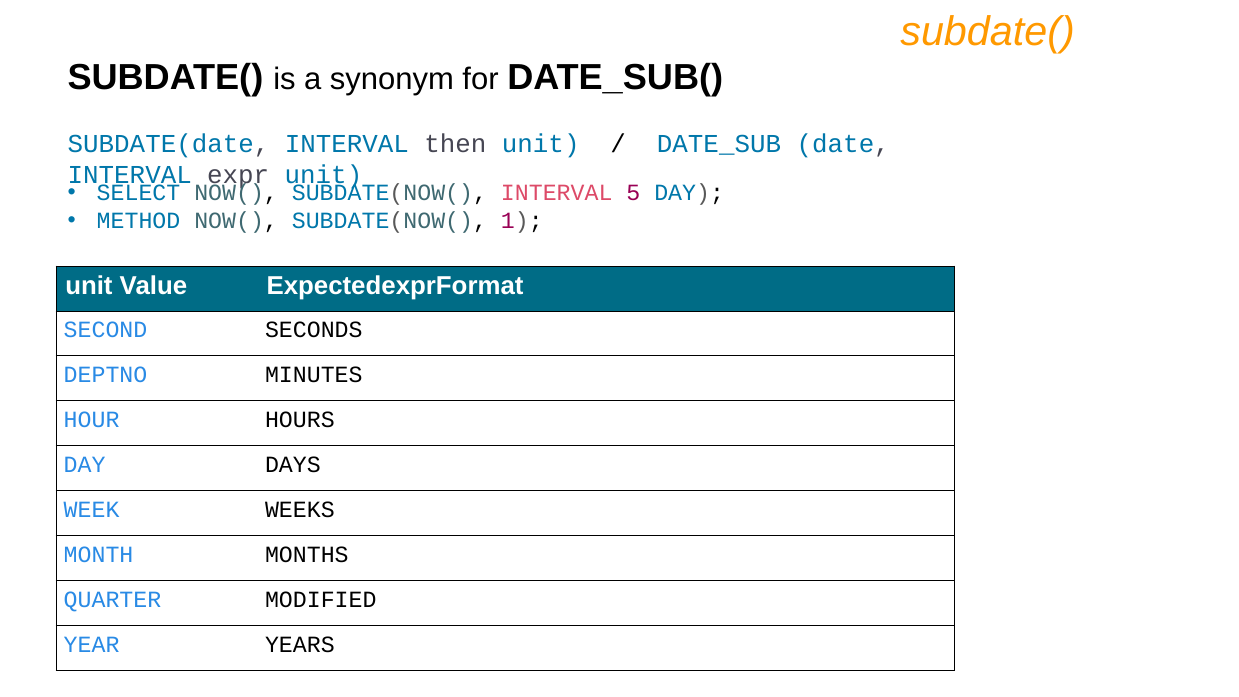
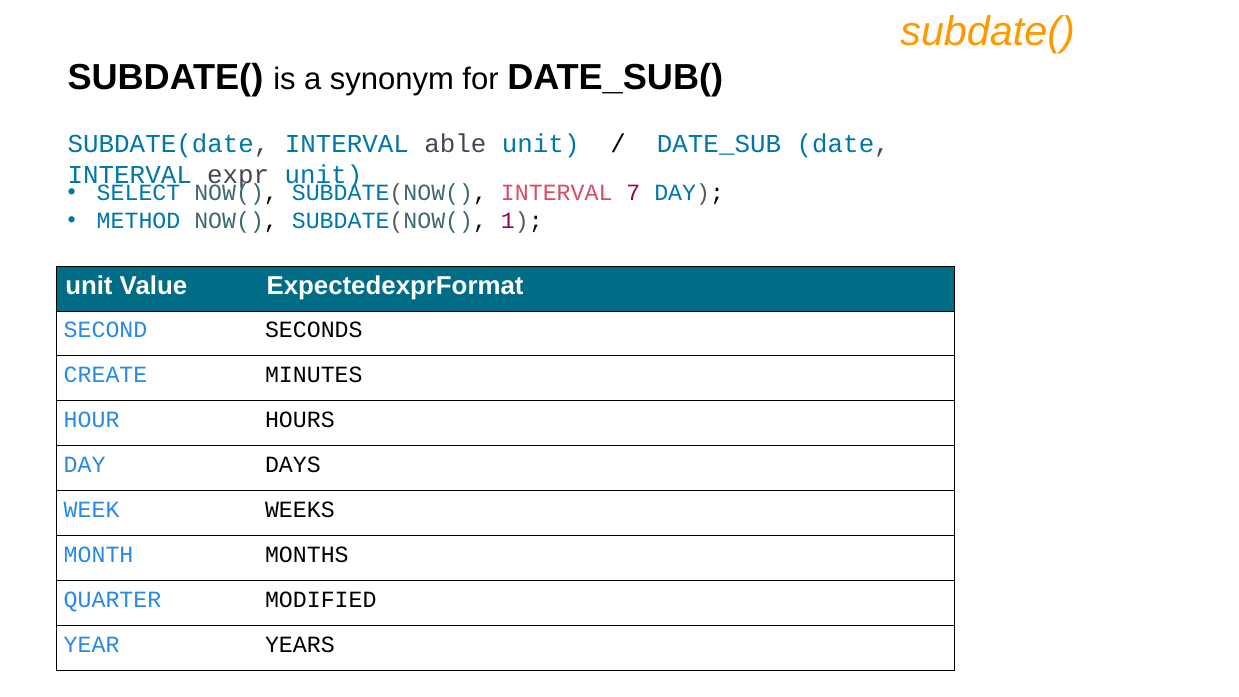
then: then -> able
5: 5 -> 7
DEPTNO: DEPTNO -> CREATE
